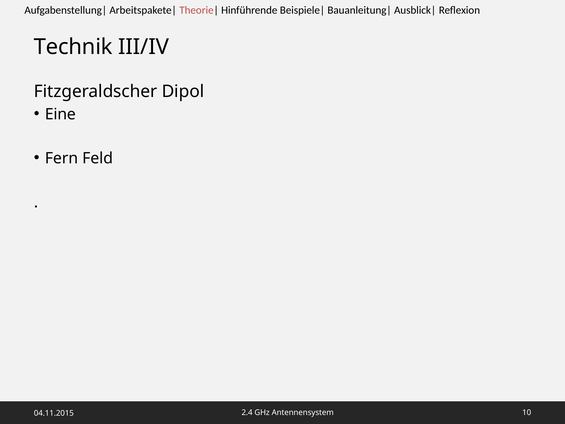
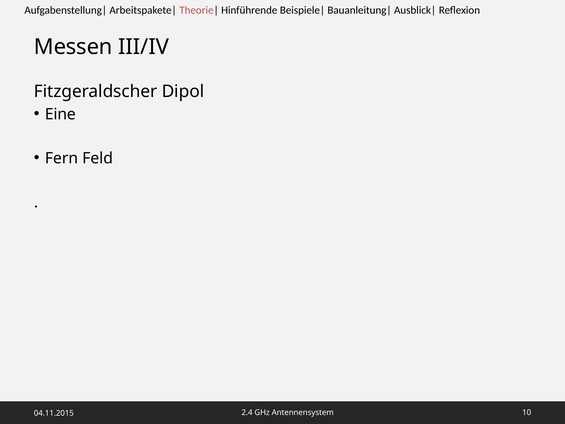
Technik: Technik -> Messen
